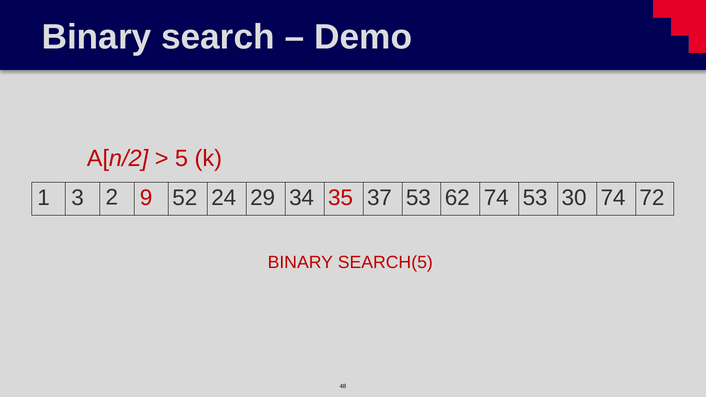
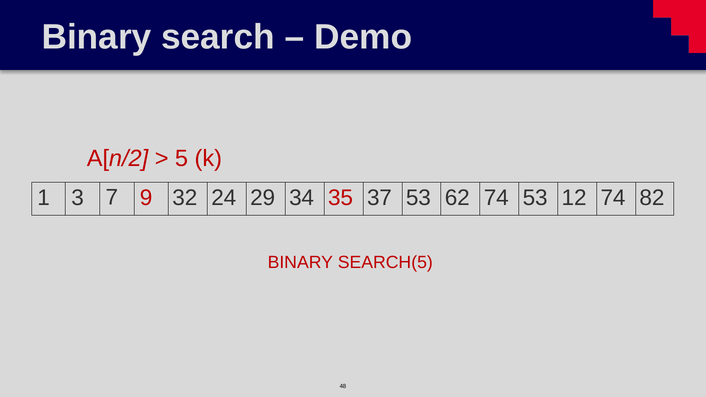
2: 2 -> 7
52: 52 -> 32
30: 30 -> 12
72: 72 -> 82
